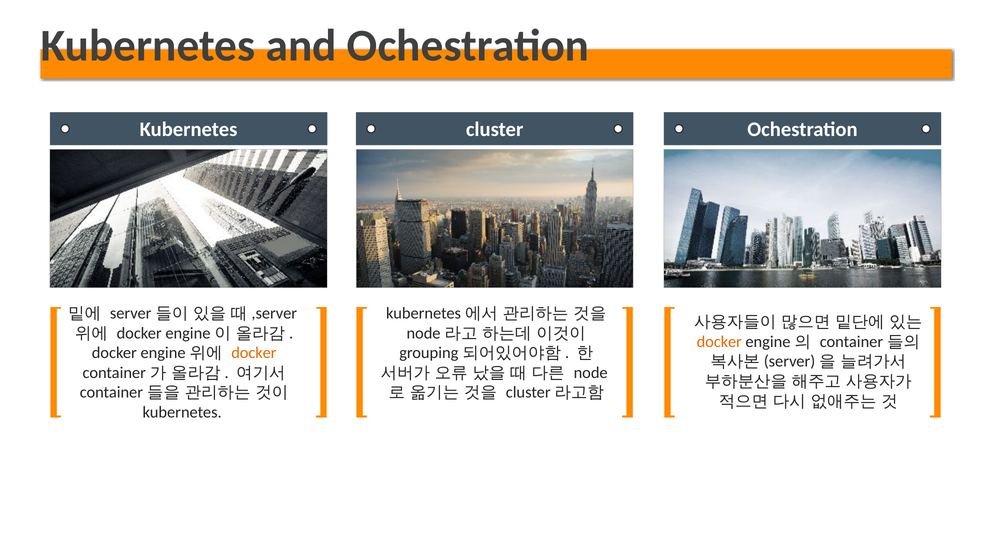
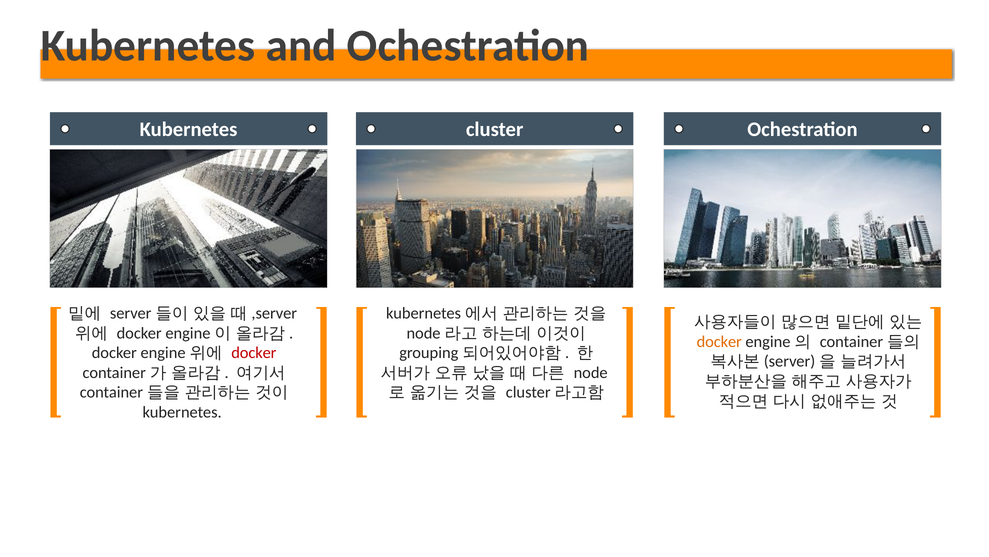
docker at (254, 352) colour: orange -> red
